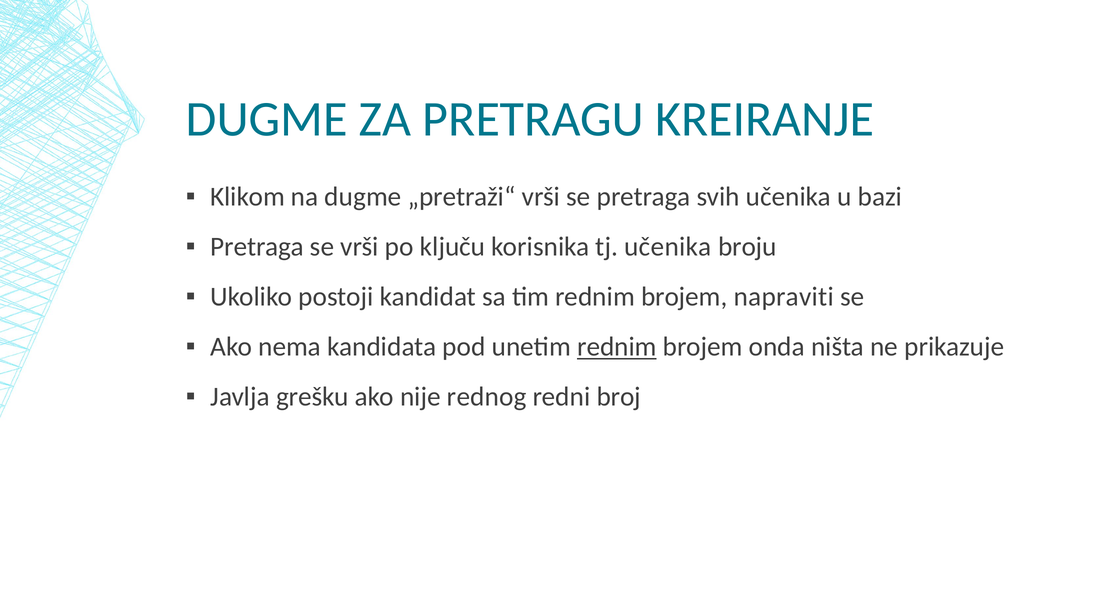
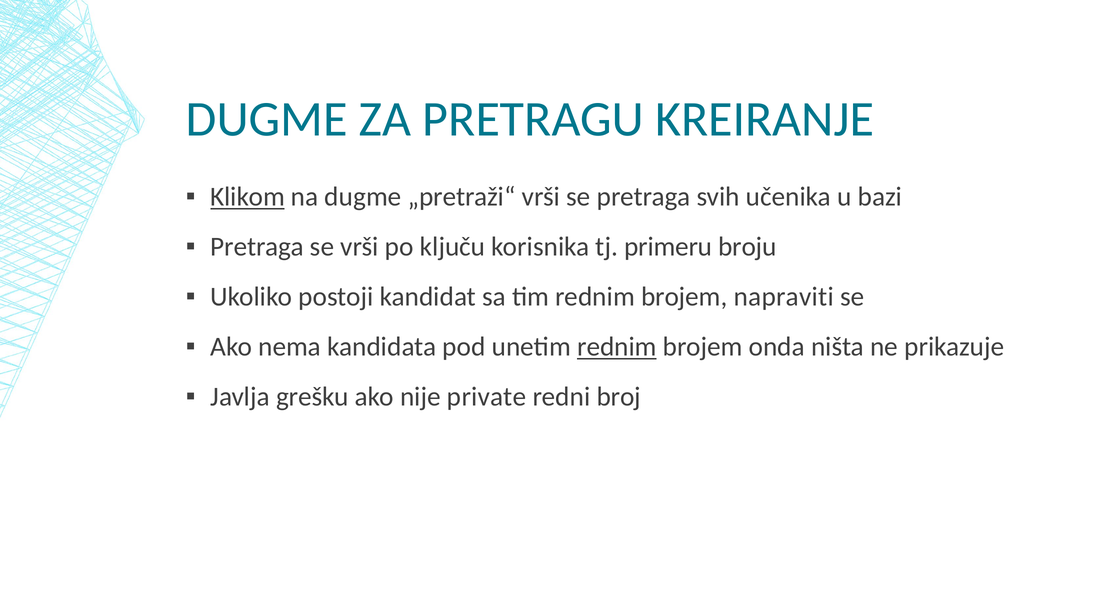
Klikom underline: none -> present
tj učenika: učenika -> primeru
rednog: rednog -> private
